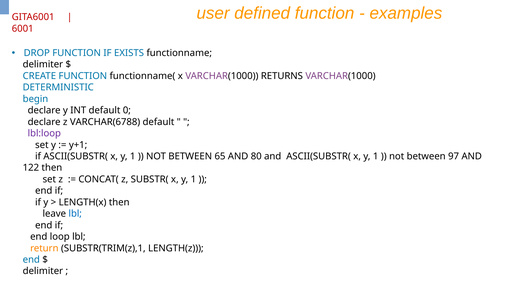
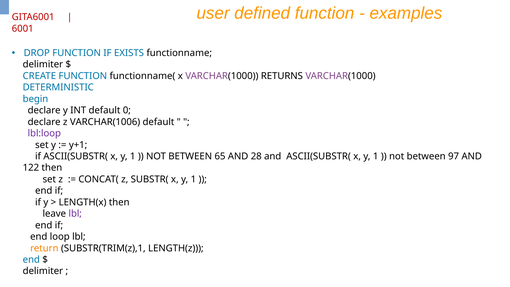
VARCHAR(6788: VARCHAR(6788 -> VARCHAR(1006
80: 80 -> 28
lbl at (75, 214) colour: blue -> purple
